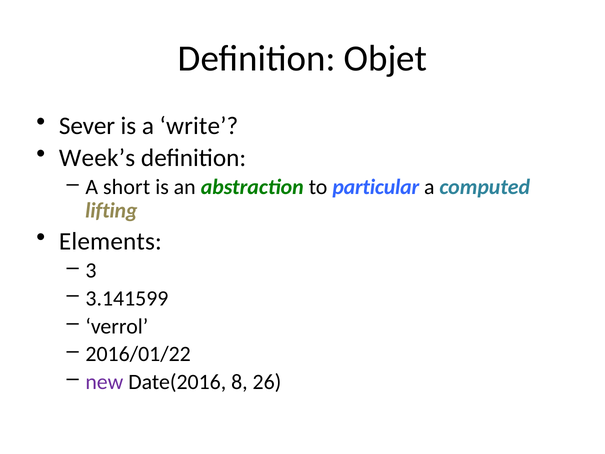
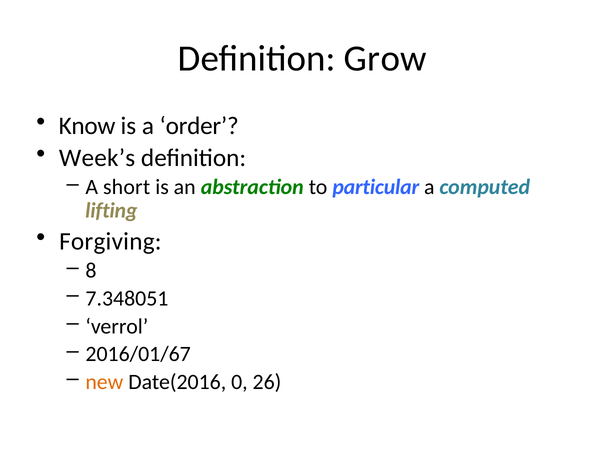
Objet: Objet -> Grow
Sever: Sever -> Know
write: write -> order
Elements: Elements -> Forgiving
3: 3 -> 8
3.141599: 3.141599 -> 7.348051
2016/01/22: 2016/01/22 -> 2016/01/67
new colour: purple -> orange
8: 8 -> 0
